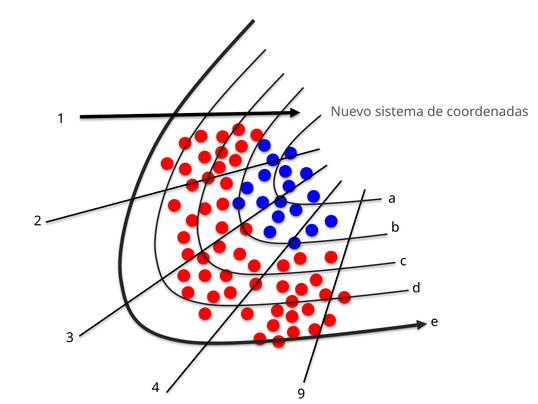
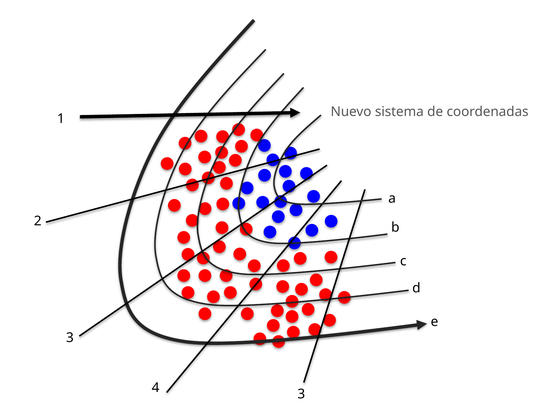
4 9: 9 -> 3
